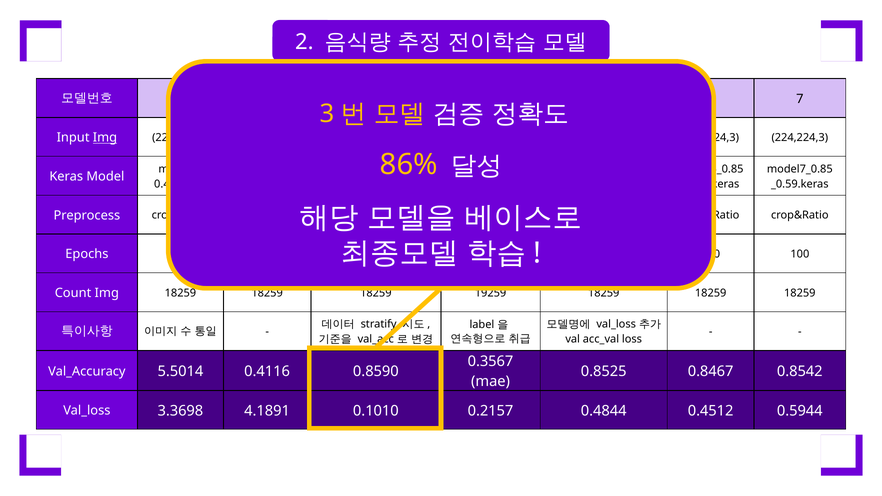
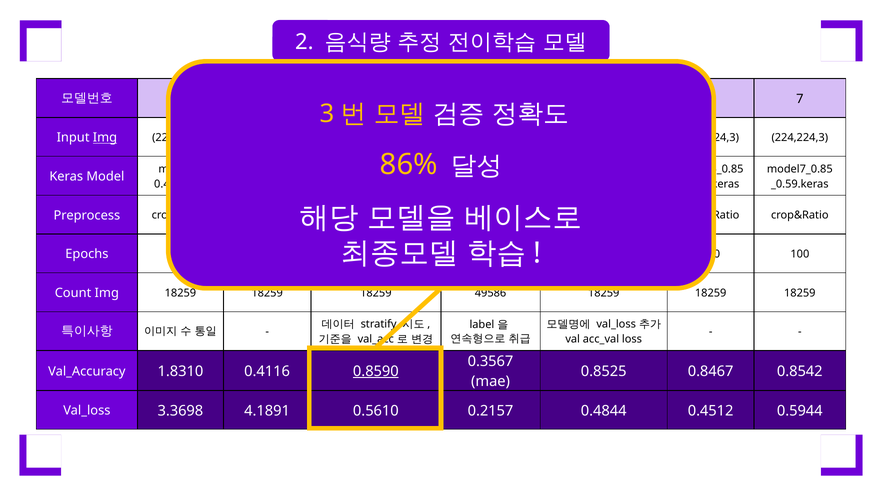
19259: 19259 -> 49586
5.5014: 5.5014 -> 1.8310
0.8590 underline: none -> present
0.1010: 0.1010 -> 0.5610
